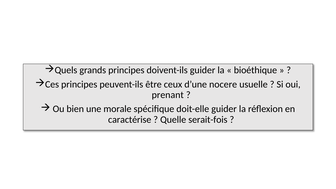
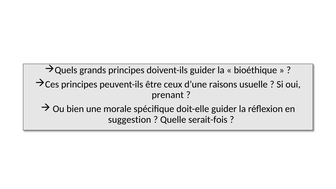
nocere: nocere -> raisons
caractérise: caractérise -> suggestion
